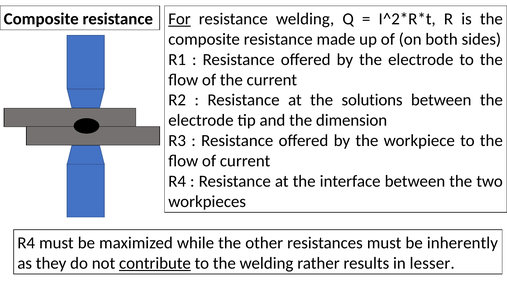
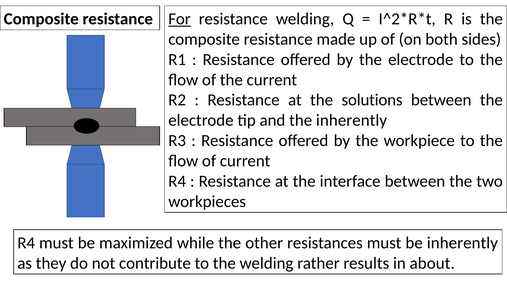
the dimension: dimension -> inherently
contribute underline: present -> none
lesser: lesser -> about
